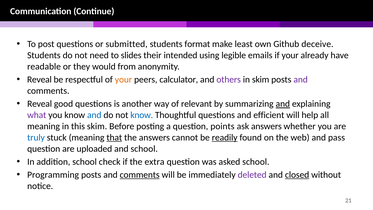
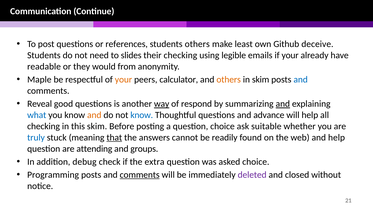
submitted: submitted -> references
students format: format -> others
their intended: intended -> checking
Reveal at (39, 80): Reveal -> Maple
others at (229, 80) colour: purple -> orange
and at (301, 80) colour: purple -> blue
way underline: none -> present
relevant: relevant -> respond
what colour: purple -> blue
and at (94, 115) colour: blue -> orange
efficient: efficient -> advance
meaning at (44, 126): meaning -> checking
question points: points -> choice
ask answers: answers -> suitable
readily underline: present -> none
and pass: pass -> help
uploaded: uploaded -> attending
and school: school -> groups
addition school: school -> debug
asked school: school -> choice
closed underline: present -> none
